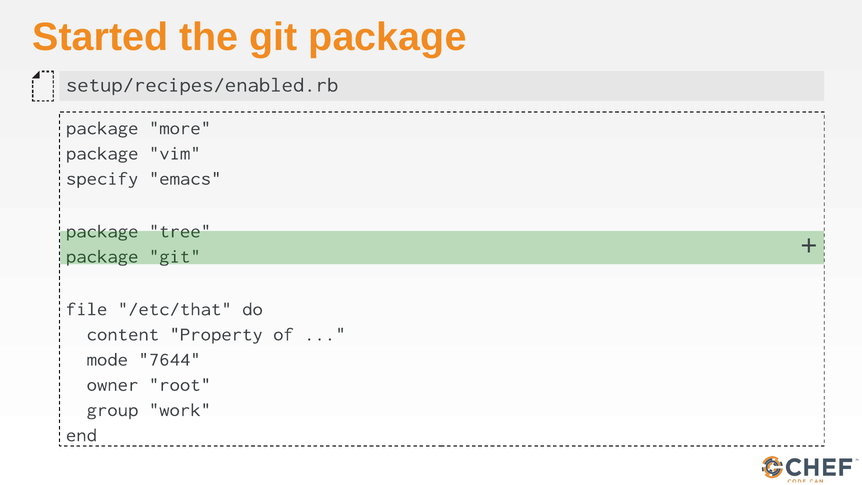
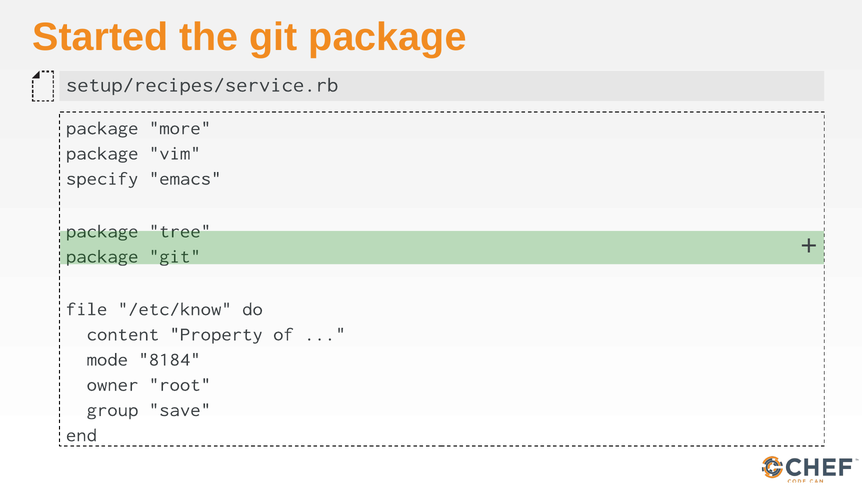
setup/recipes/enabled.rb: setup/recipes/enabled.rb -> setup/recipes/service.rb
/etc/that: /etc/that -> /etc/know
7644: 7644 -> 8184
work: work -> save
